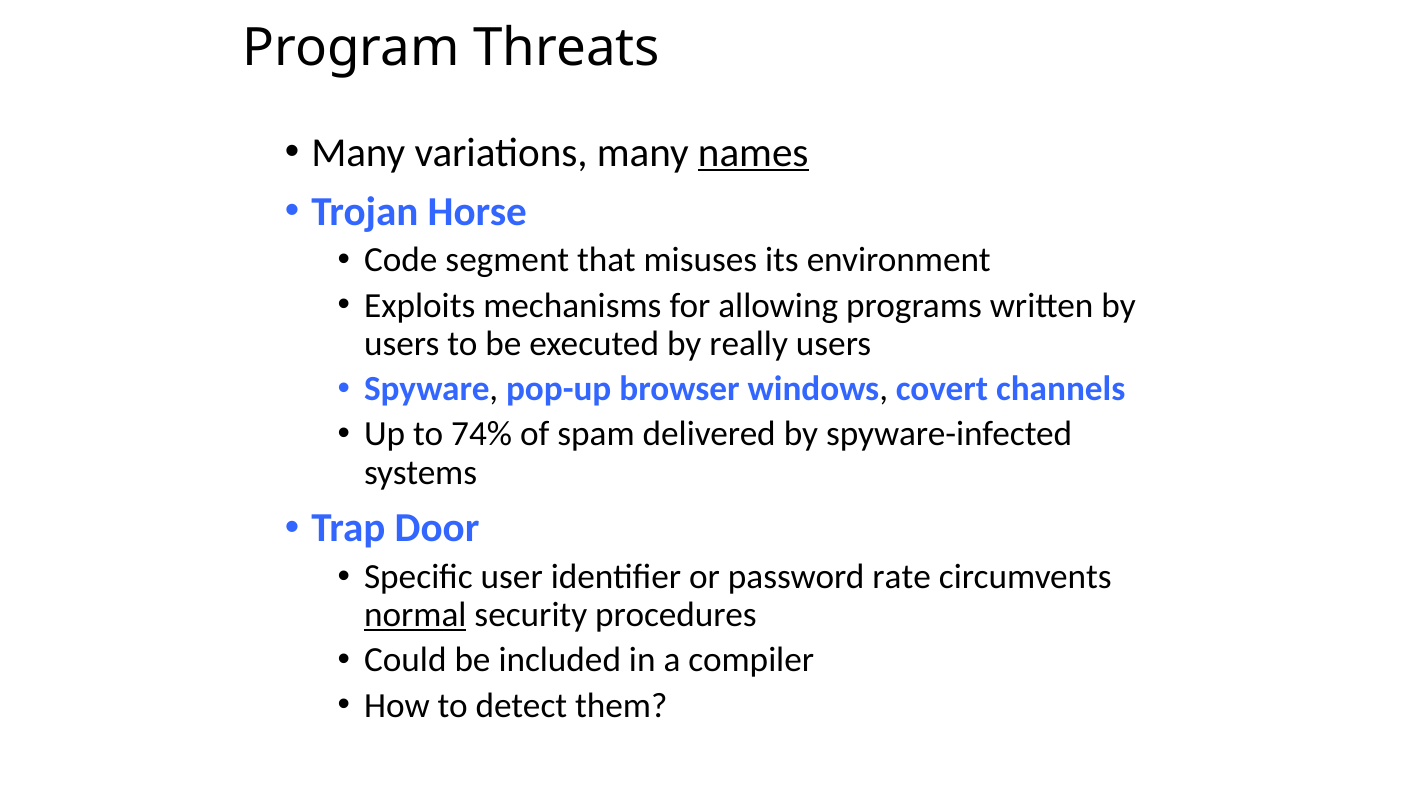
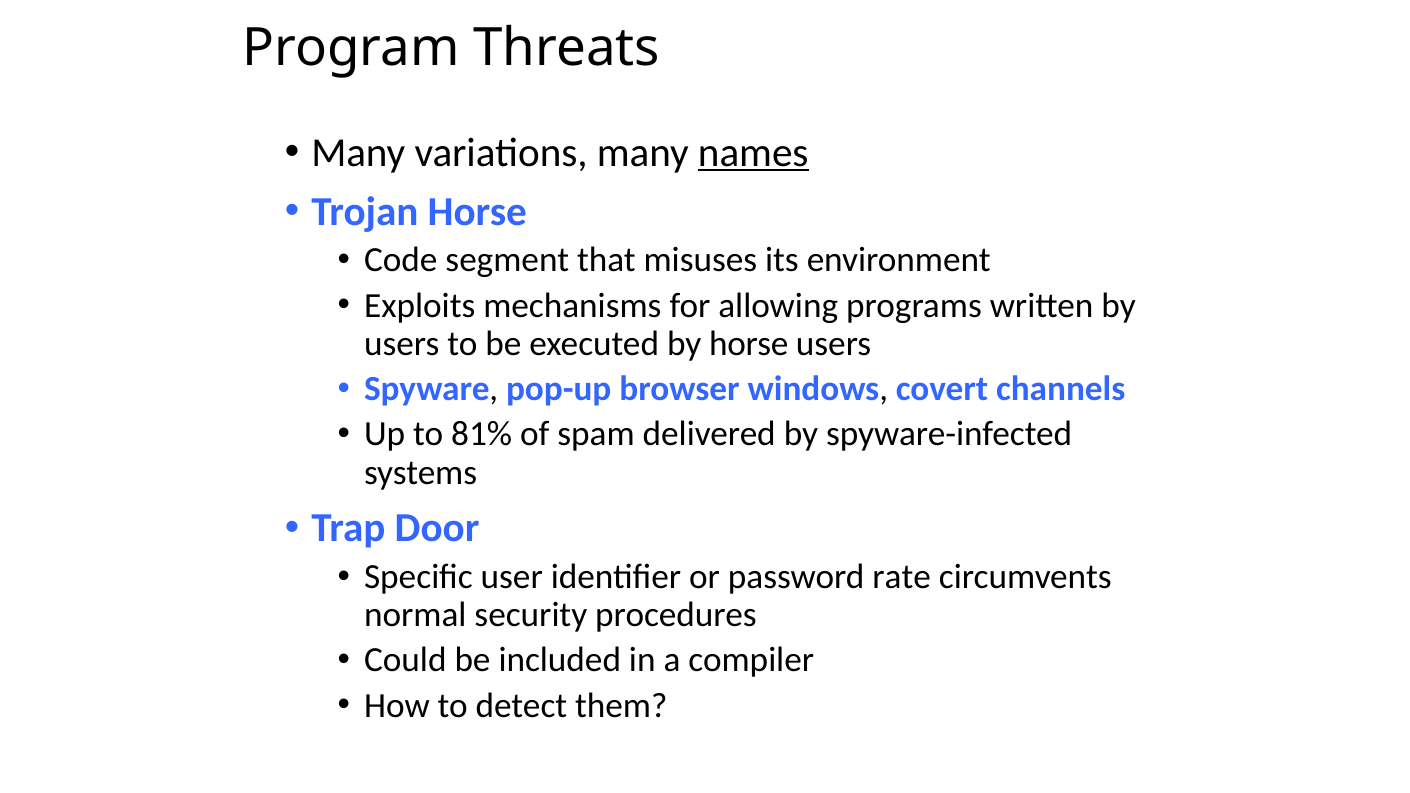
by really: really -> horse
74%: 74% -> 81%
normal underline: present -> none
